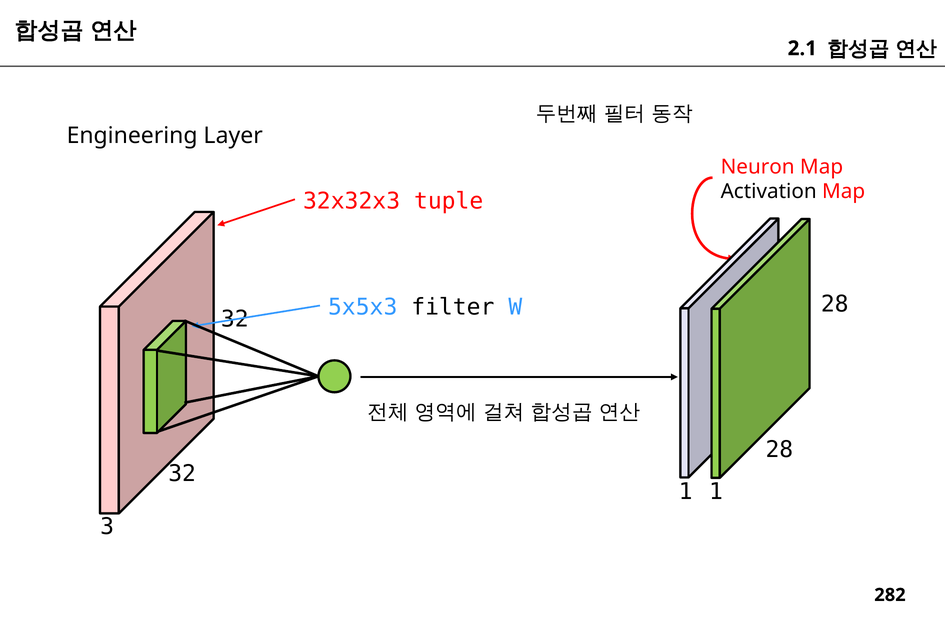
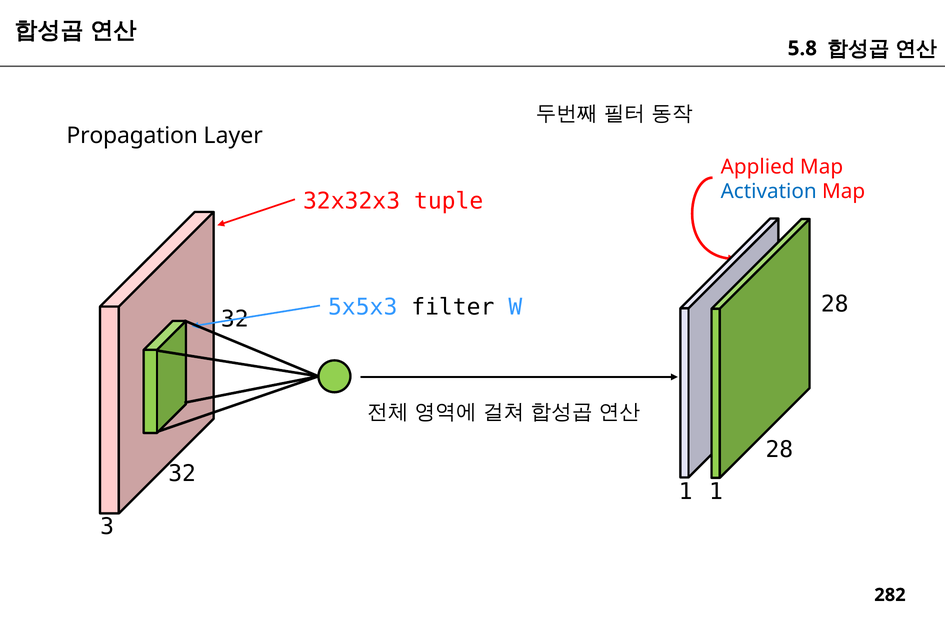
2.1: 2.1 -> 5.8
Engineering: Engineering -> Propagation
Neuron: Neuron -> Applied
Activation colour: black -> blue
